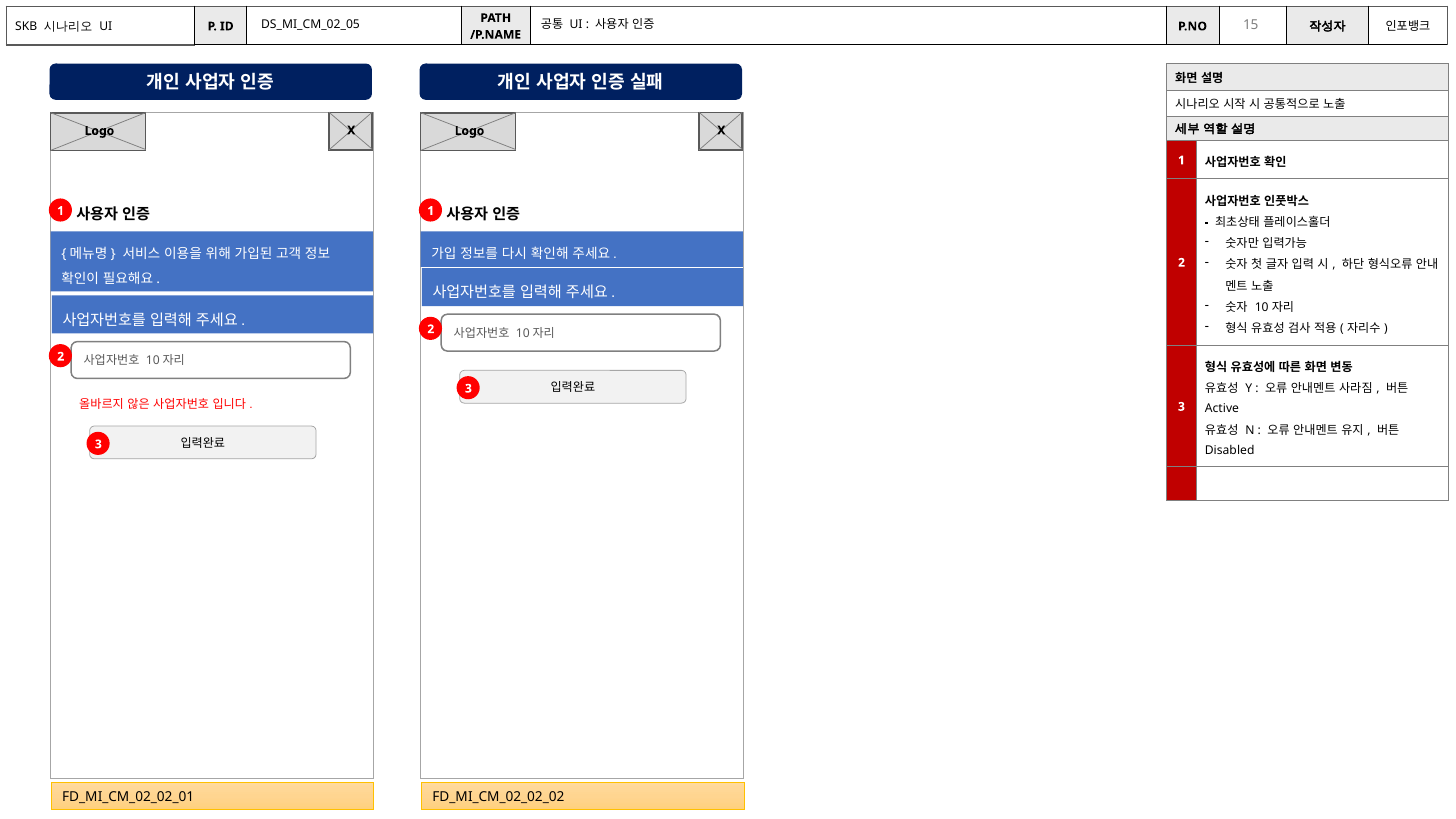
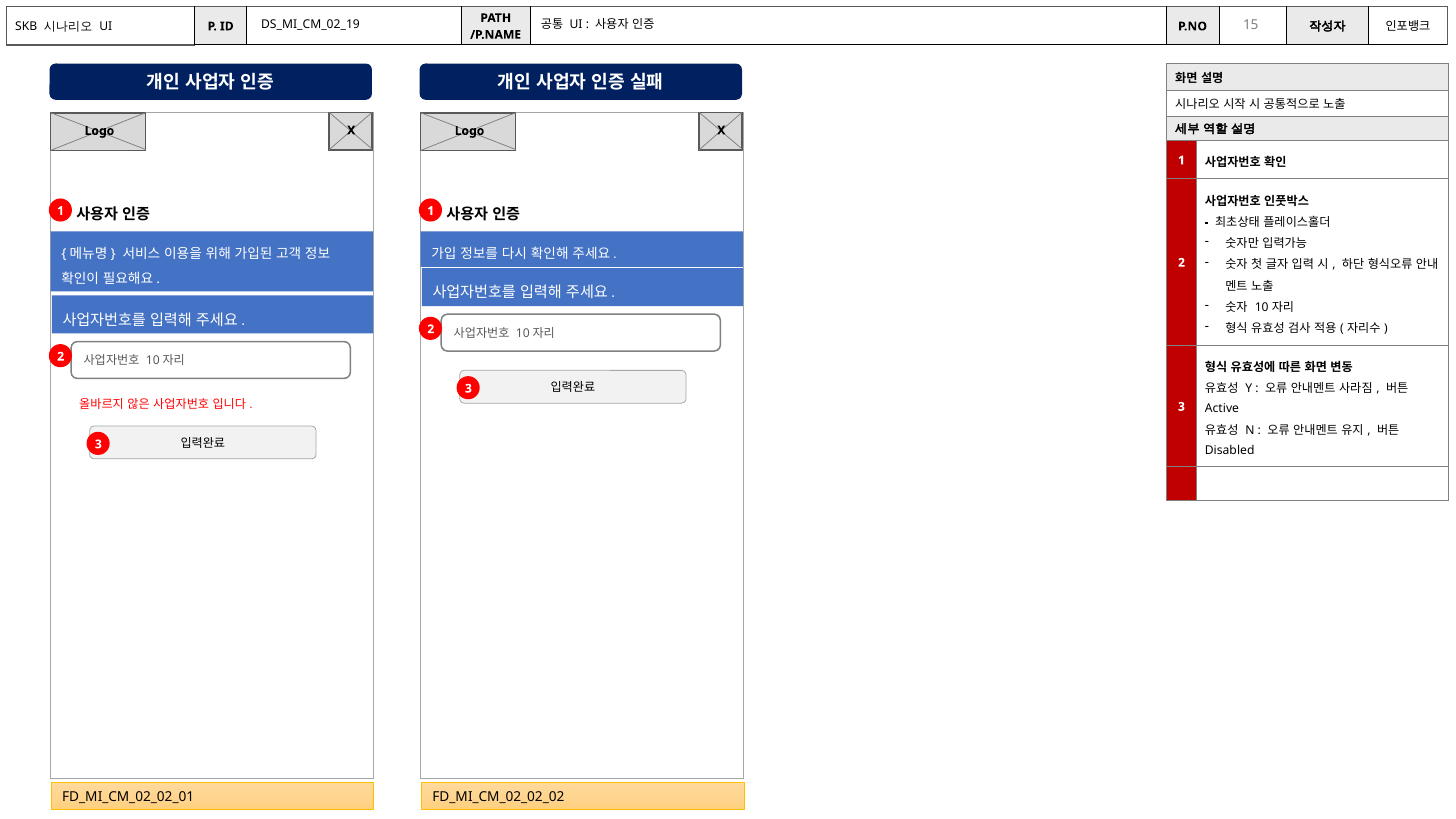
DS_MI_CM_02_05: DS_MI_CM_02_05 -> DS_MI_CM_02_19
